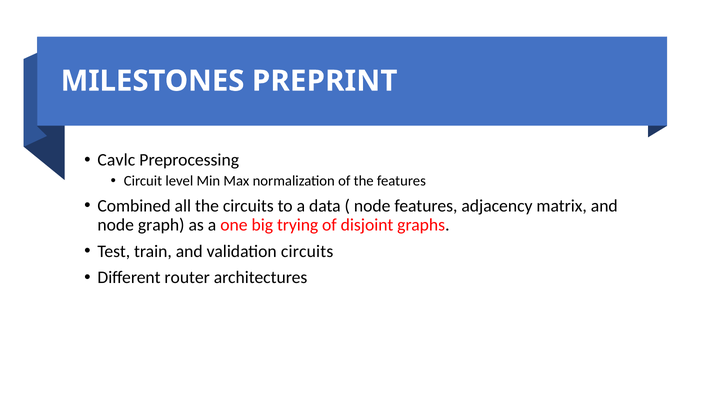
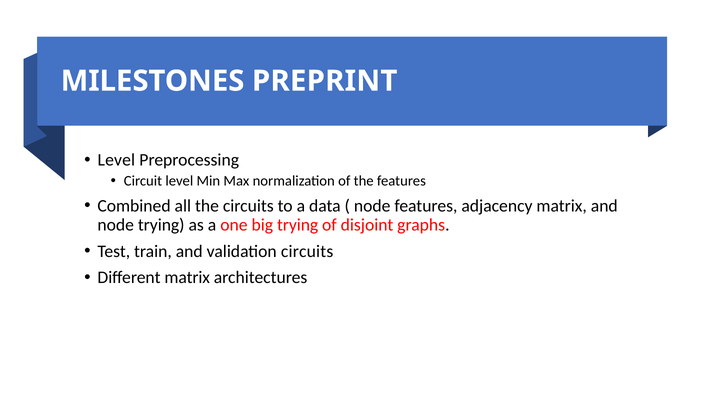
Cavlc at (116, 160): Cavlc -> Level
node graph: graph -> trying
Different router: router -> matrix
